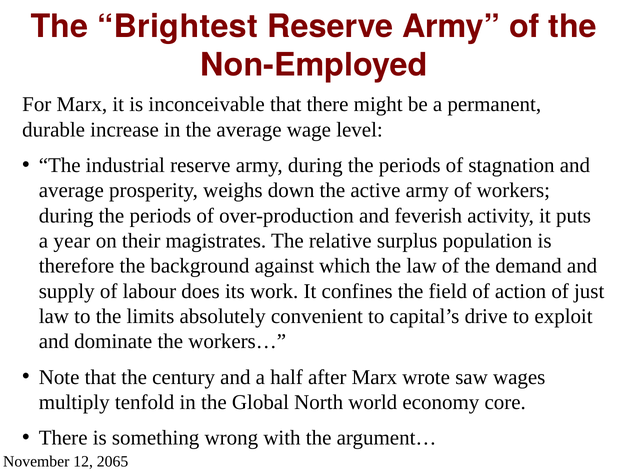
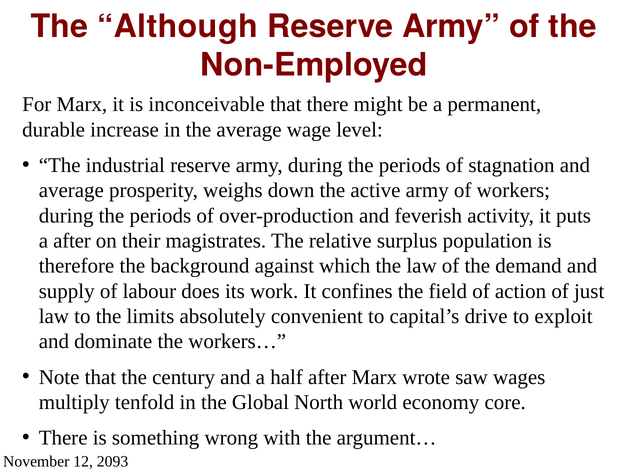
Brightest: Brightest -> Although
a year: year -> after
2065: 2065 -> 2093
